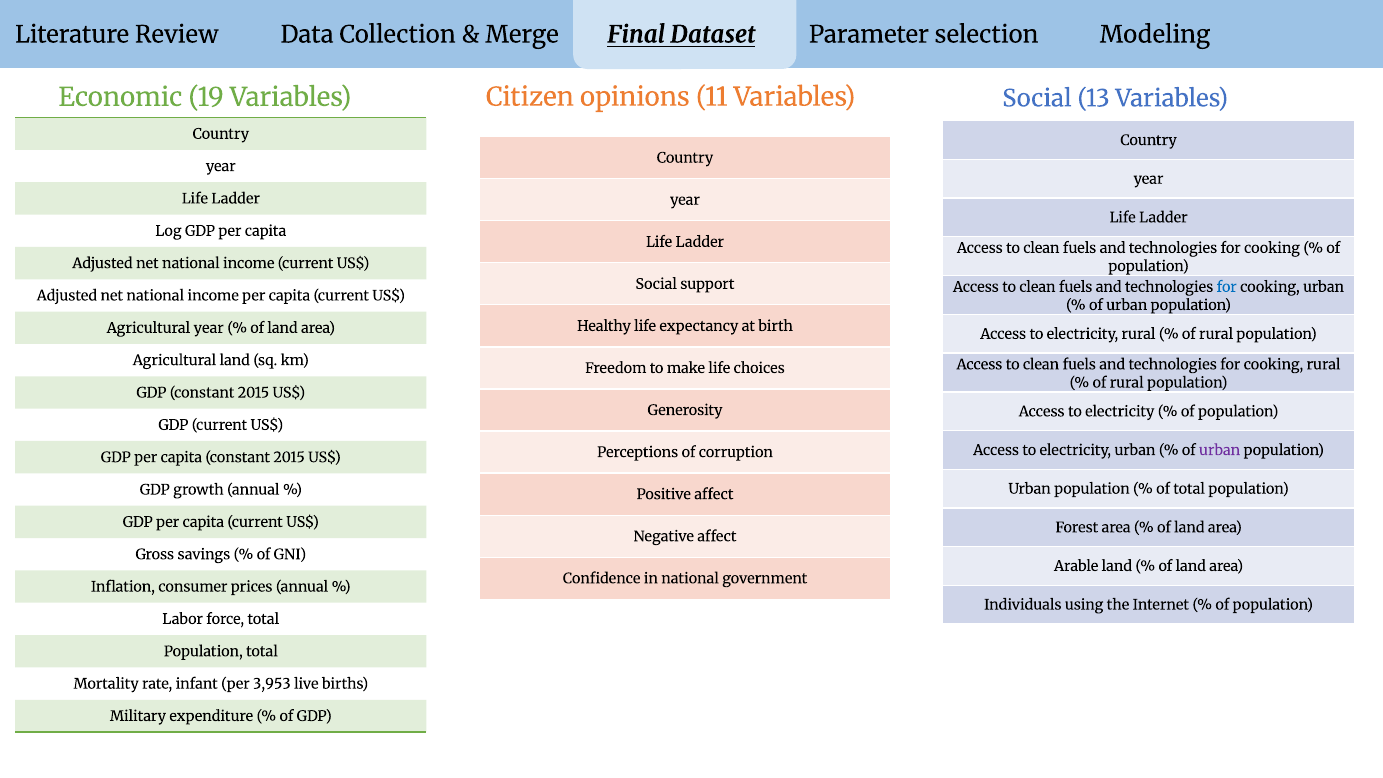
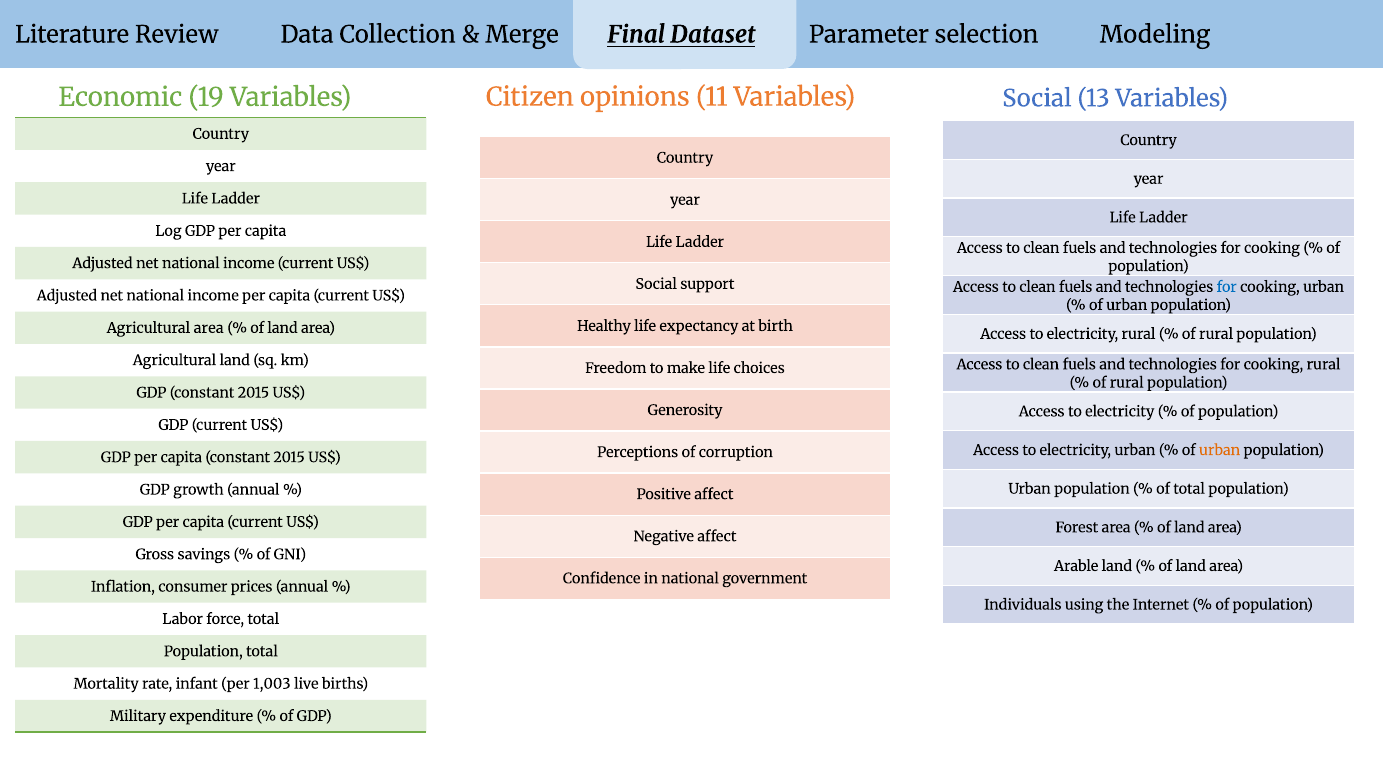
Agricultural year: year -> area
urban at (1220, 450) colour: purple -> orange
3,953: 3,953 -> 1,003
